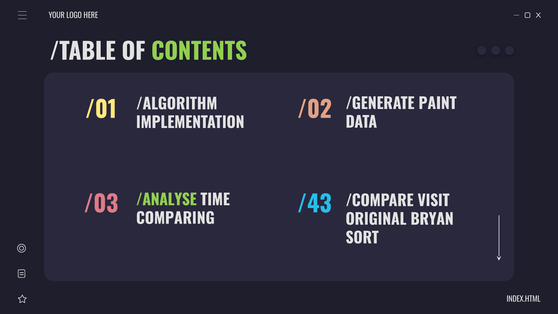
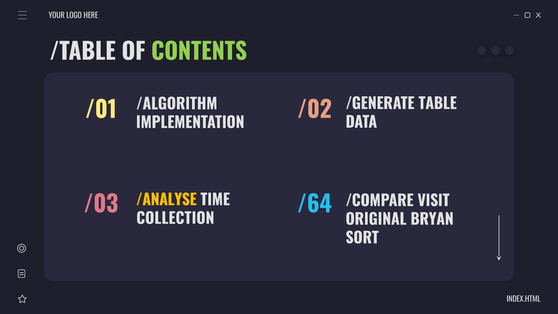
PAINT: PAINT -> TABLE
/ANALYSE colour: light green -> yellow
/43: /43 -> /64
COMPARING: COMPARING -> COLLECTION
